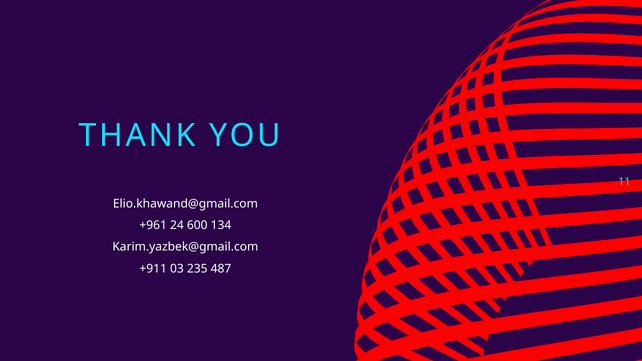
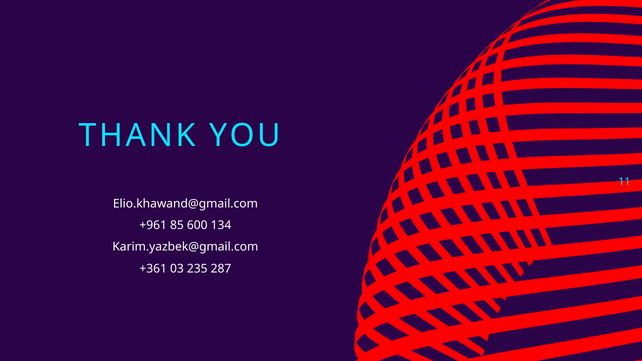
24: 24 -> 85
+911: +911 -> +361
487: 487 -> 287
